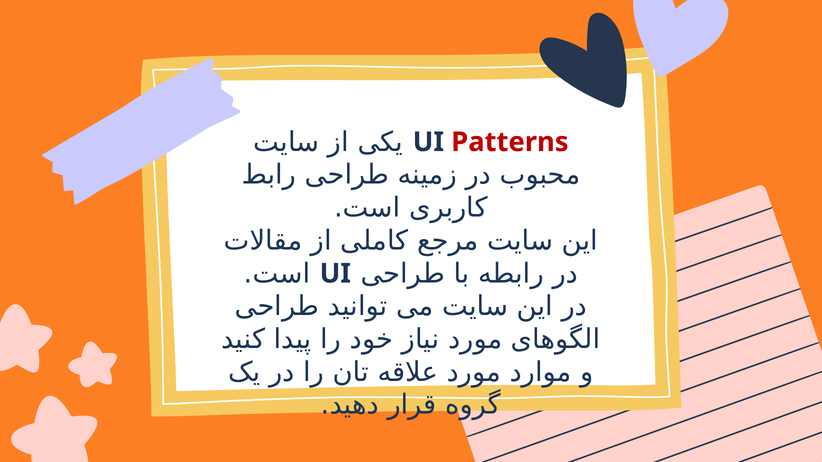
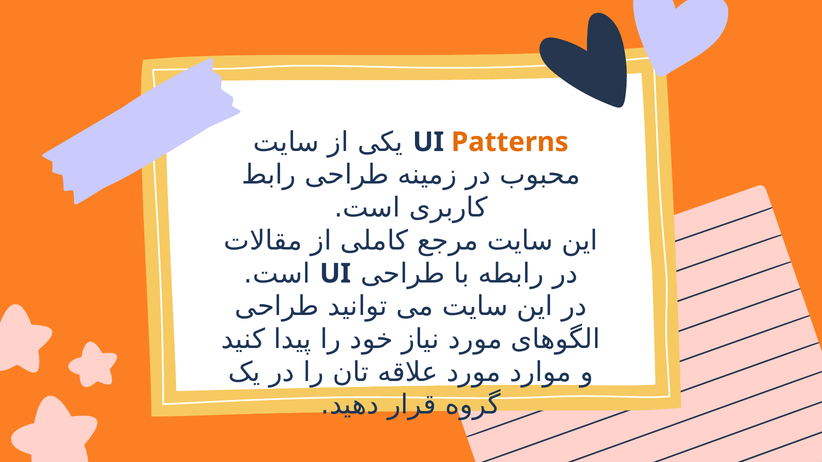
Patterns colour: red -> orange
